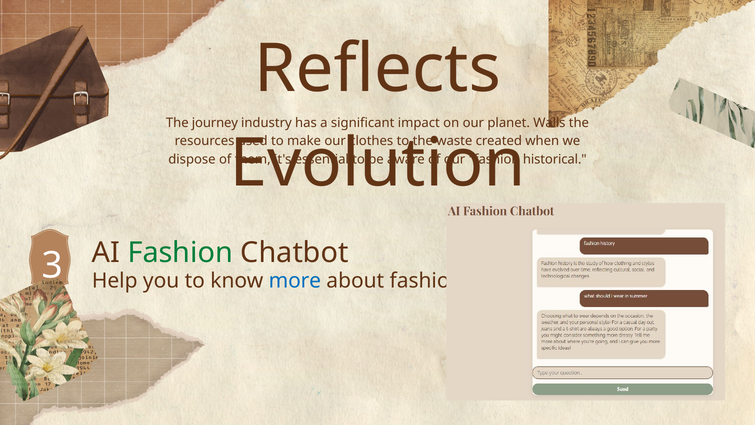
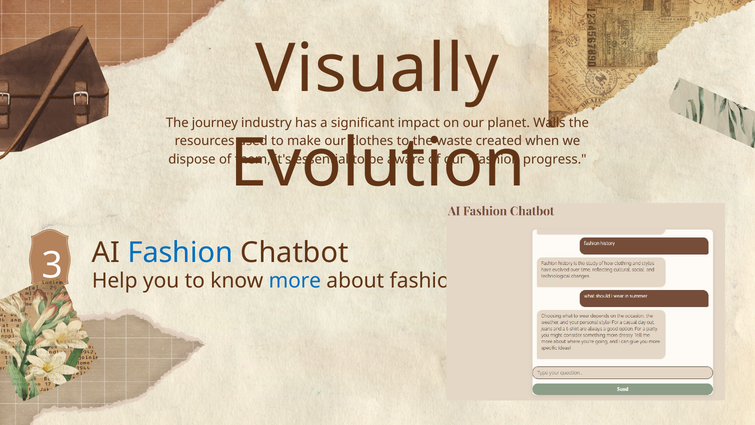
Reflects: Reflects -> Visually
historical: historical -> progress
Fashion at (180, 252) colour: green -> blue
